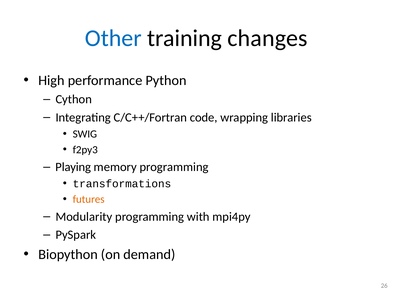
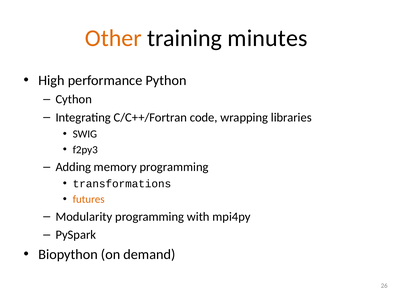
Other colour: blue -> orange
changes: changes -> minutes
Playing: Playing -> Adding
